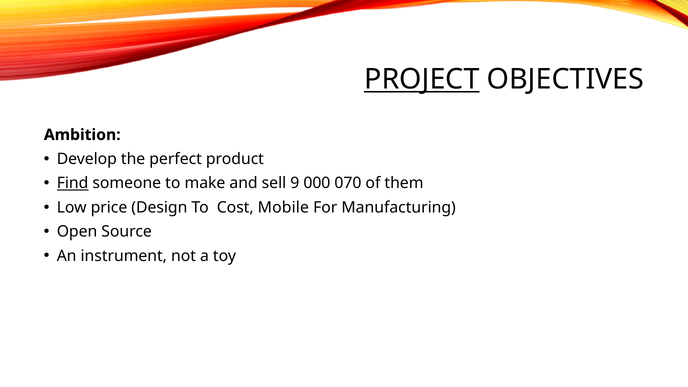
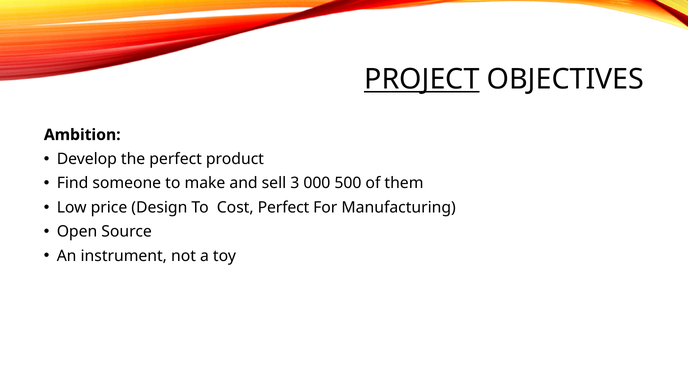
Find underline: present -> none
9: 9 -> 3
070: 070 -> 500
Cost Mobile: Mobile -> Perfect
